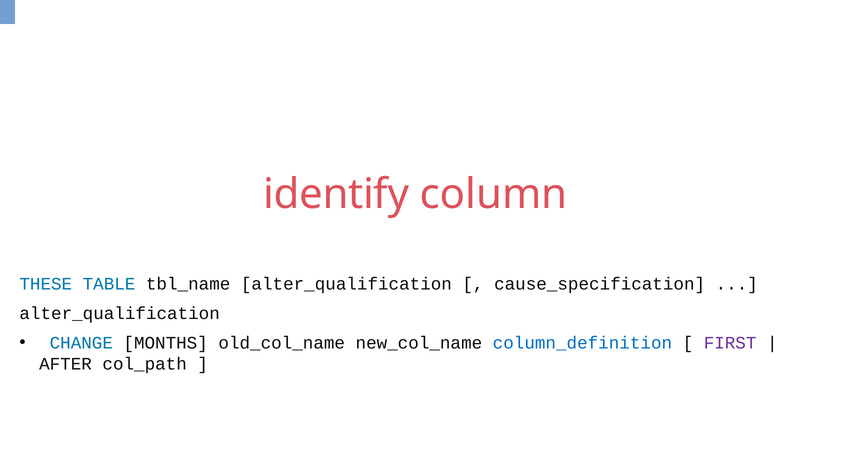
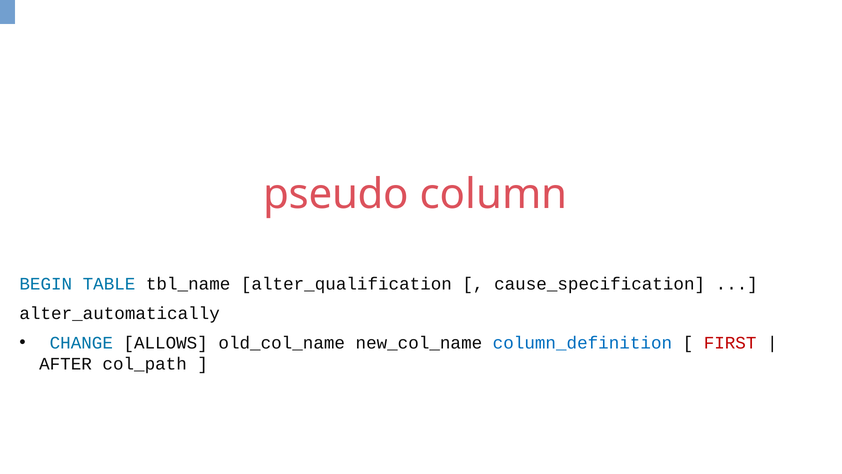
identify: identify -> pseudo
THESE: THESE -> BEGIN
alter_qualification at (120, 313): alter_qualification -> alter_automatically
MONTHS: MONTHS -> ALLOWS
FIRST colour: purple -> red
